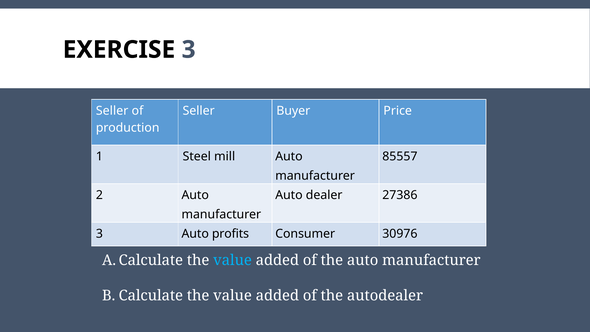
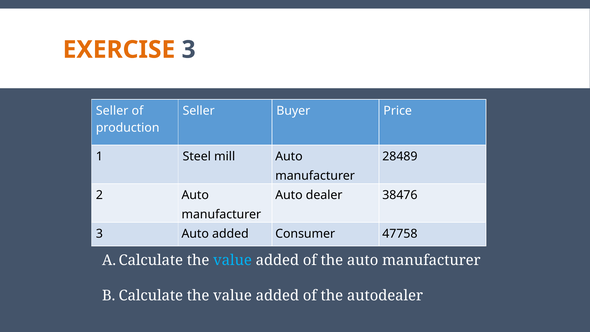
EXERCISE colour: black -> orange
85557: 85557 -> 28489
27386: 27386 -> 38476
Auto profits: profits -> added
30976: 30976 -> 47758
